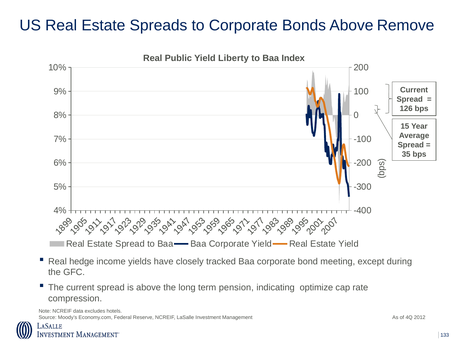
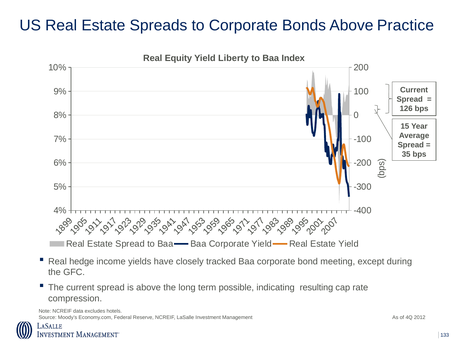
Remove: Remove -> Practice
Public: Public -> Equity
pension: pension -> possible
optimize: optimize -> resulting
